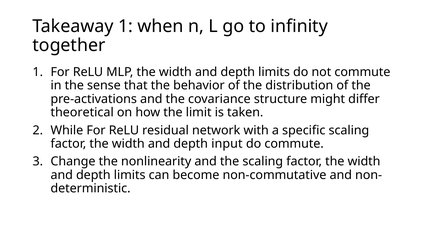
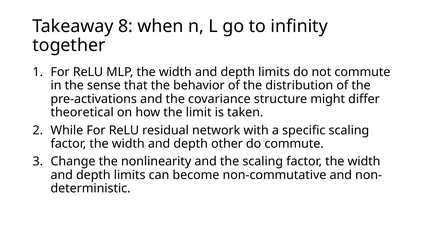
Takeaway 1: 1 -> 8
input: input -> other
